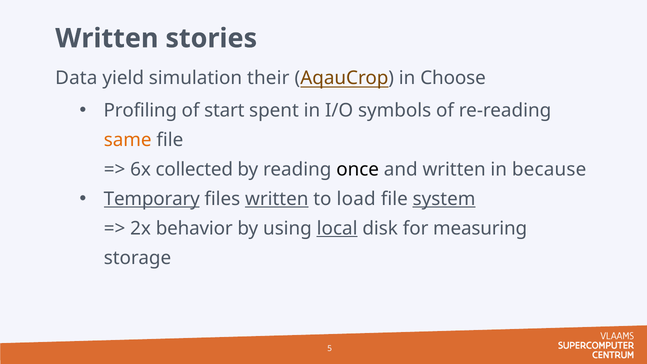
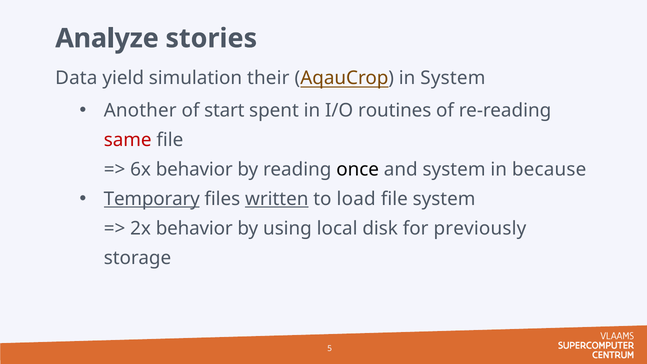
Written at (107, 38): Written -> Analyze
in Choose: Choose -> System
Profiling: Profiling -> Another
symbols: symbols -> routines
same colour: orange -> red
6x collected: collected -> behavior
and written: written -> system
system at (444, 199) underline: present -> none
local underline: present -> none
measuring: measuring -> previously
